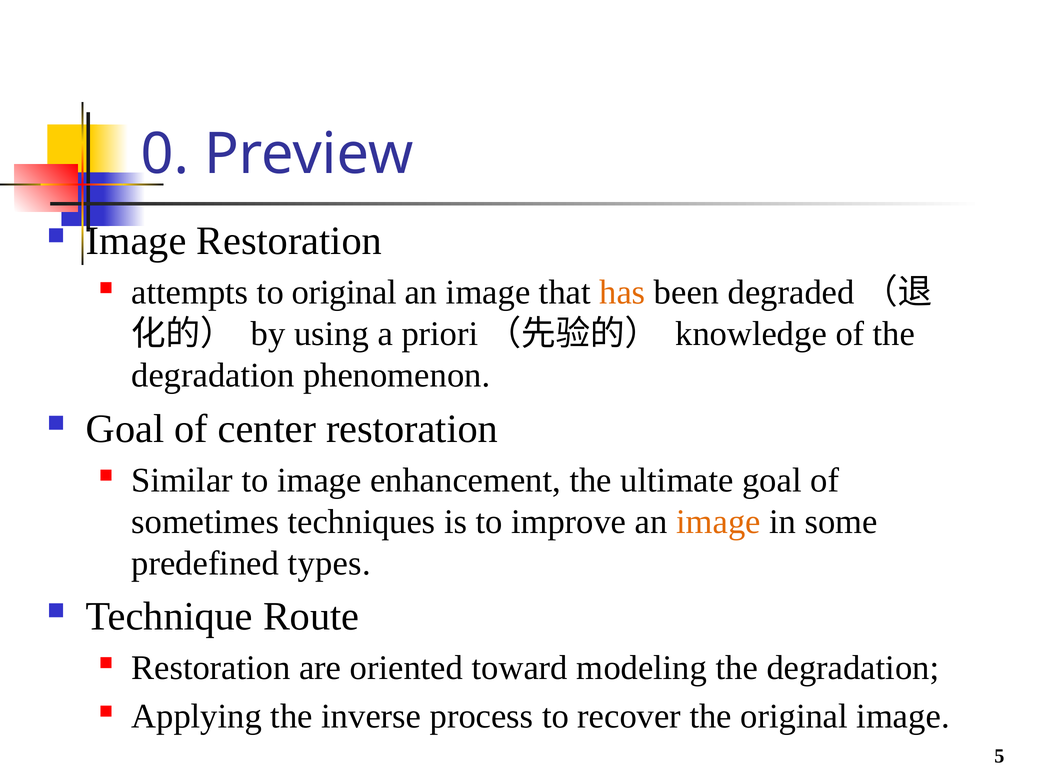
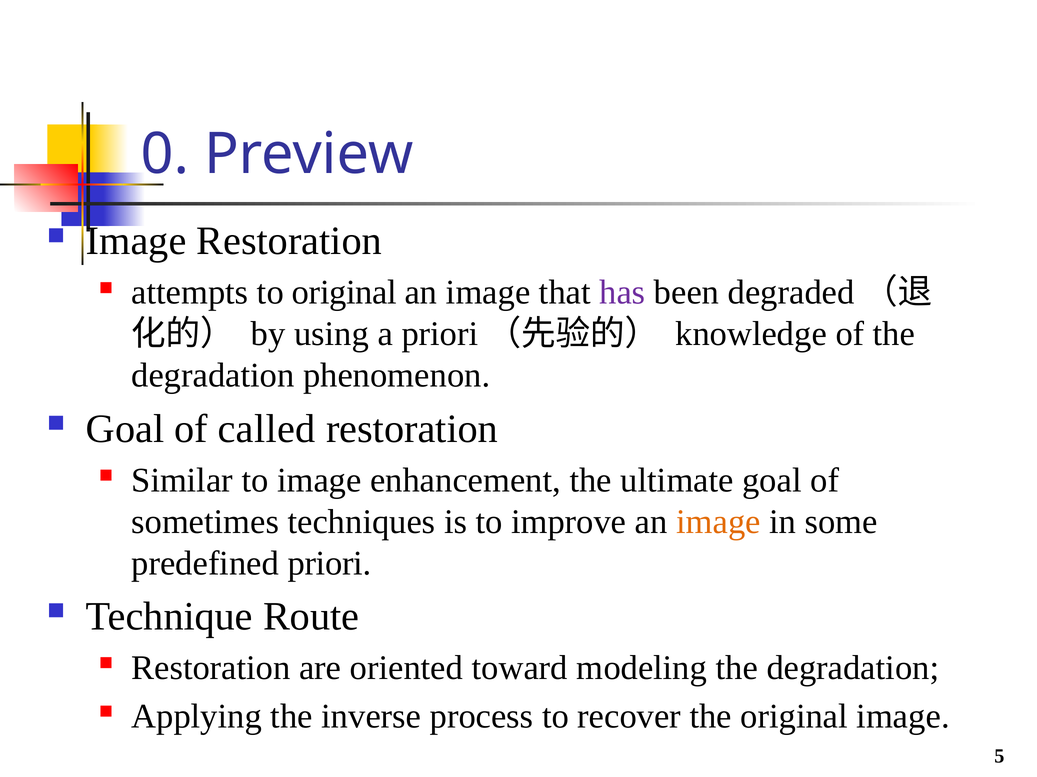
has colour: orange -> purple
center: center -> called
types: types -> priori
